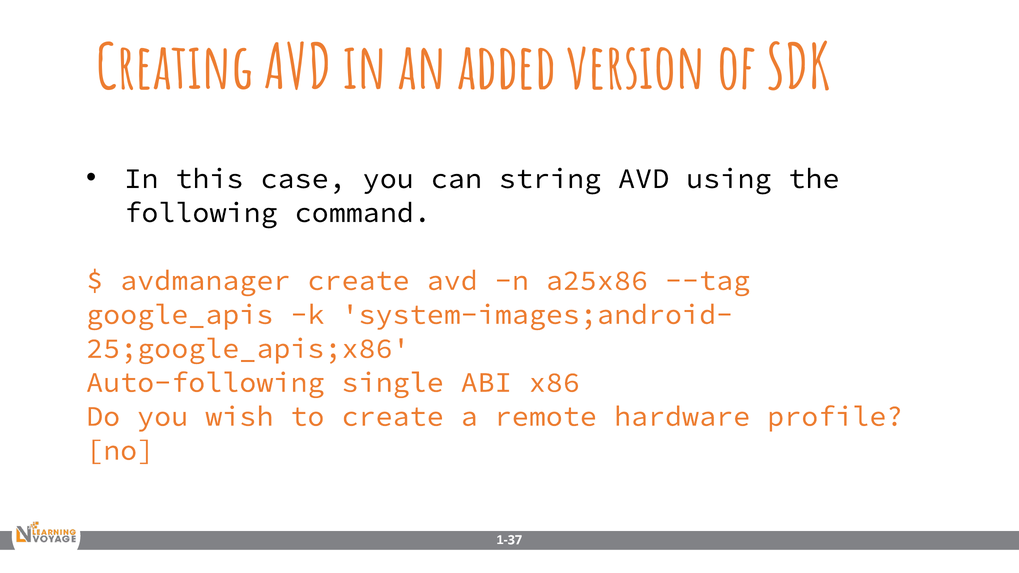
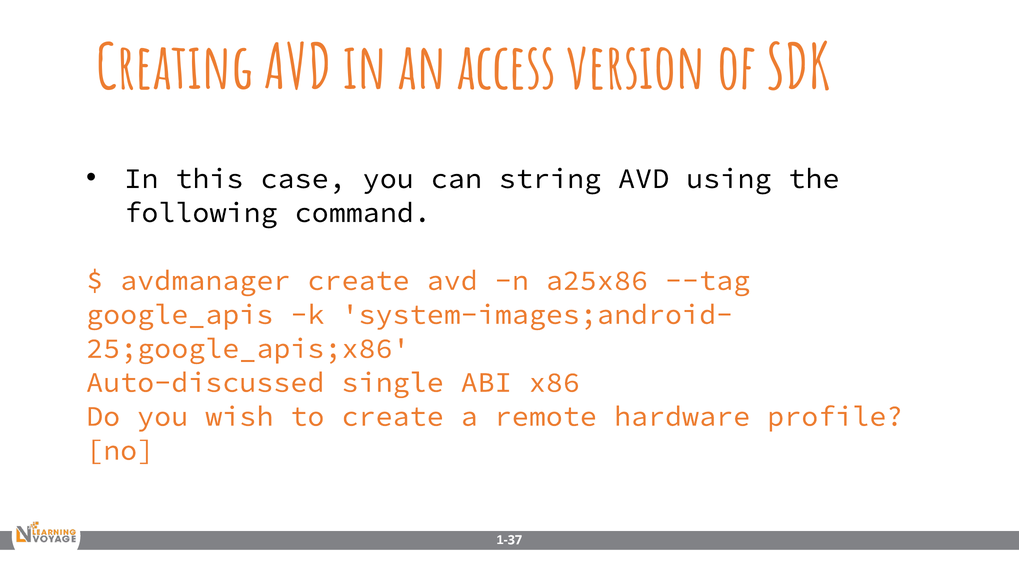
added: added -> access
Auto-following: Auto-following -> Auto-discussed
